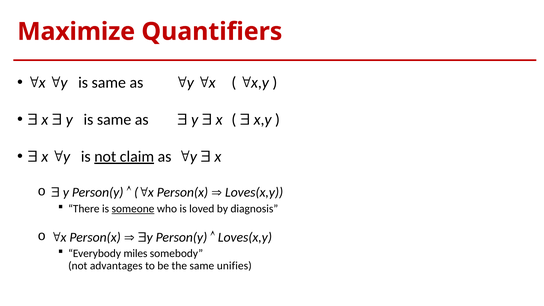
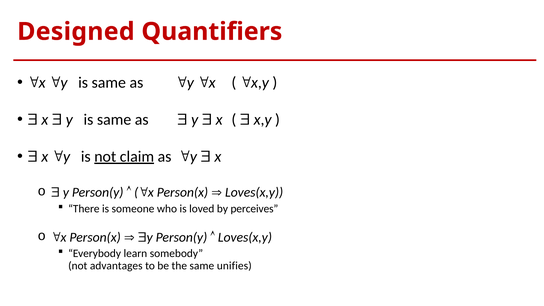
Maximize: Maximize -> Designed
someone underline: present -> none
diagnosis: diagnosis -> perceives
miles: miles -> learn
